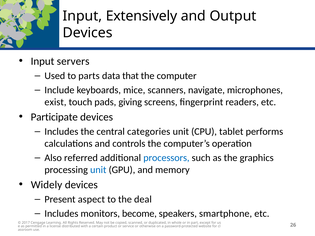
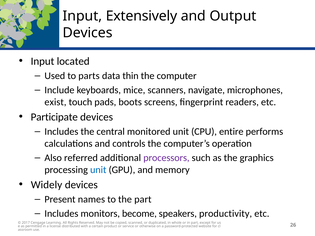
servers: servers -> located
that: that -> thin
giving: giving -> boots
categories: categories -> monitored
tablet: tablet -> entire
processors colour: blue -> purple
aspect: aspect -> names
the deal: deal -> part
smartphone: smartphone -> productivity
